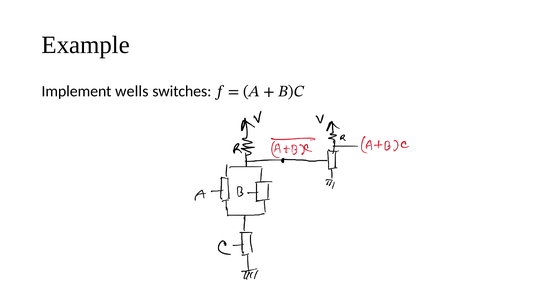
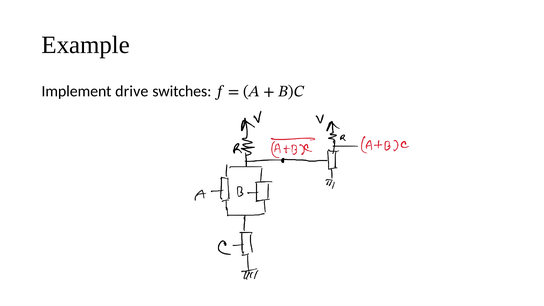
wells: wells -> drive
